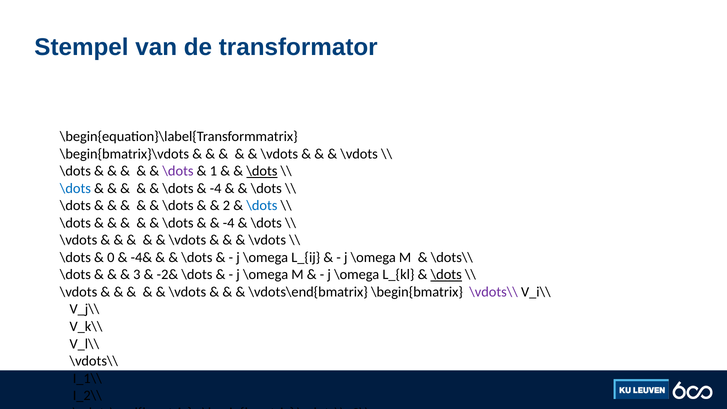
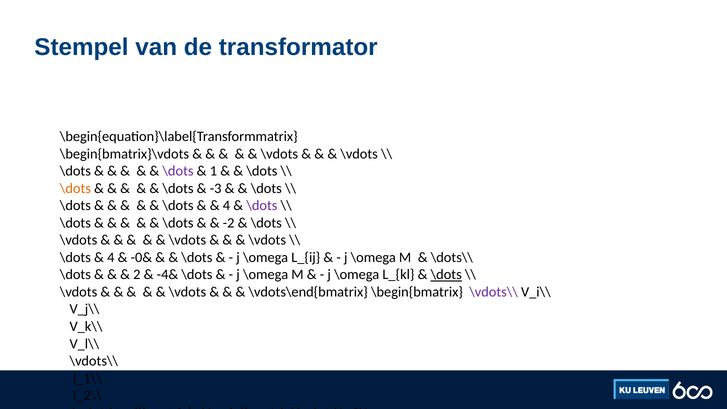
\dots at (262, 171) underline: present -> none
\dots at (75, 188) colour: blue -> orange
-4 at (216, 188): -4 -> -3
2 at (226, 206): 2 -> 4
\dots at (262, 206) colour: blue -> purple
-4 at (229, 223): -4 -> -2
0 at (111, 257): 0 -> 4
-4&: -4& -> -0&
3: 3 -> 2
-2&: -2& -> -4&
